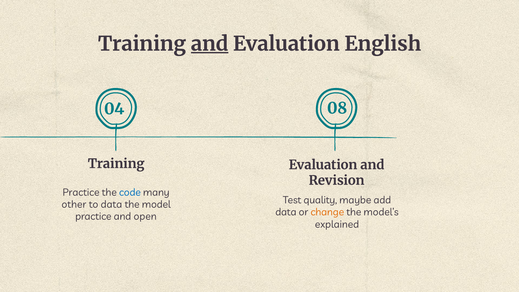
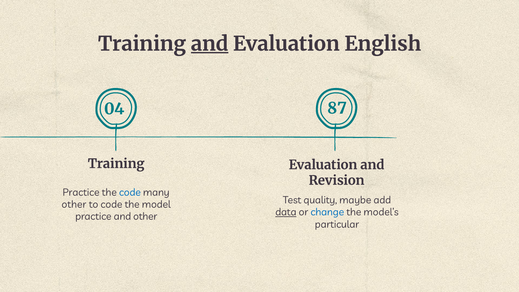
08: 08 -> 87
to data: data -> code
data at (286, 212) underline: none -> present
change colour: orange -> blue
and open: open -> other
explained: explained -> particular
